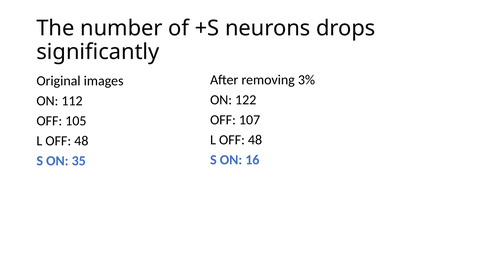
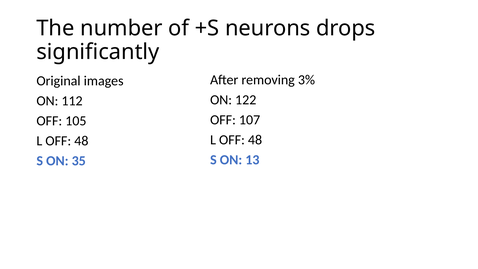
16: 16 -> 13
